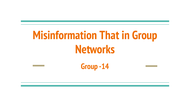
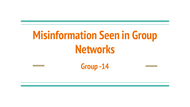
That: That -> Seen
